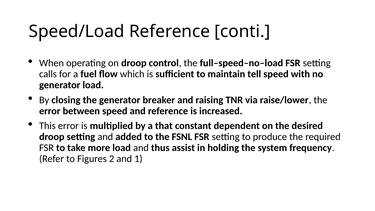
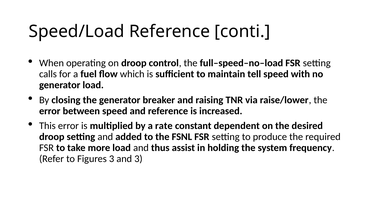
that: that -> rate
Figures 2: 2 -> 3
and 1: 1 -> 3
